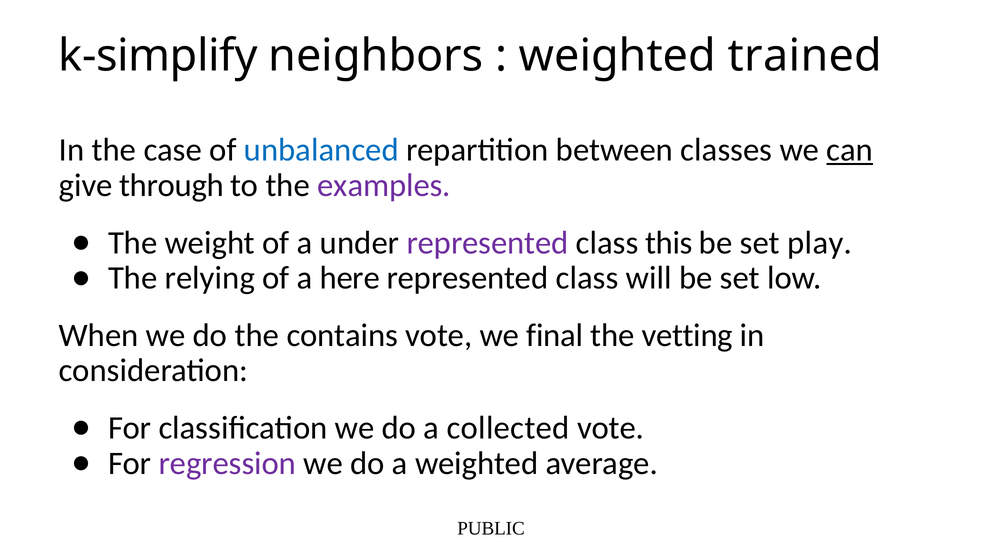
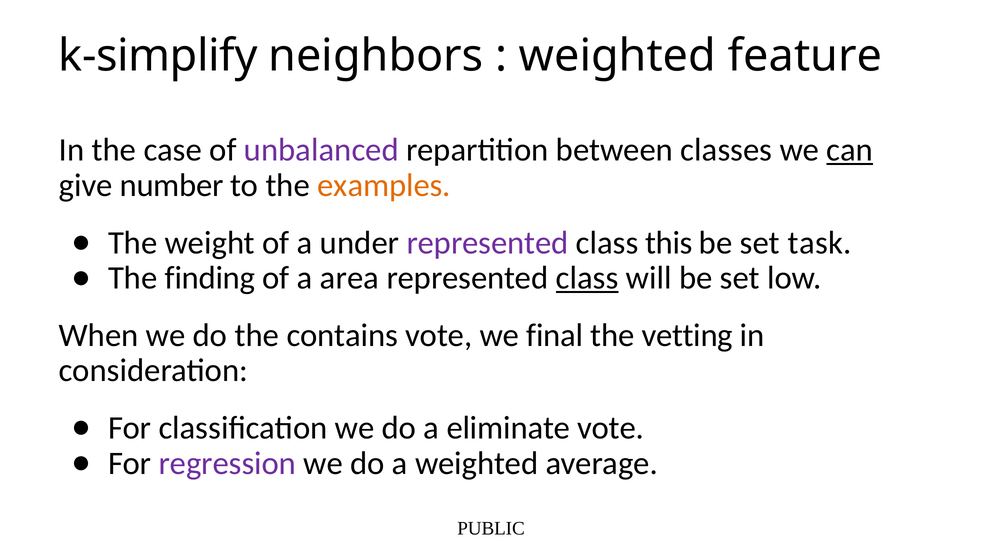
trained: trained -> feature
unbalanced colour: blue -> purple
through: through -> number
examples colour: purple -> orange
play: play -> task
relying: relying -> finding
here: here -> area
class at (587, 278) underline: none -> present
collected: collected -> eliminate
